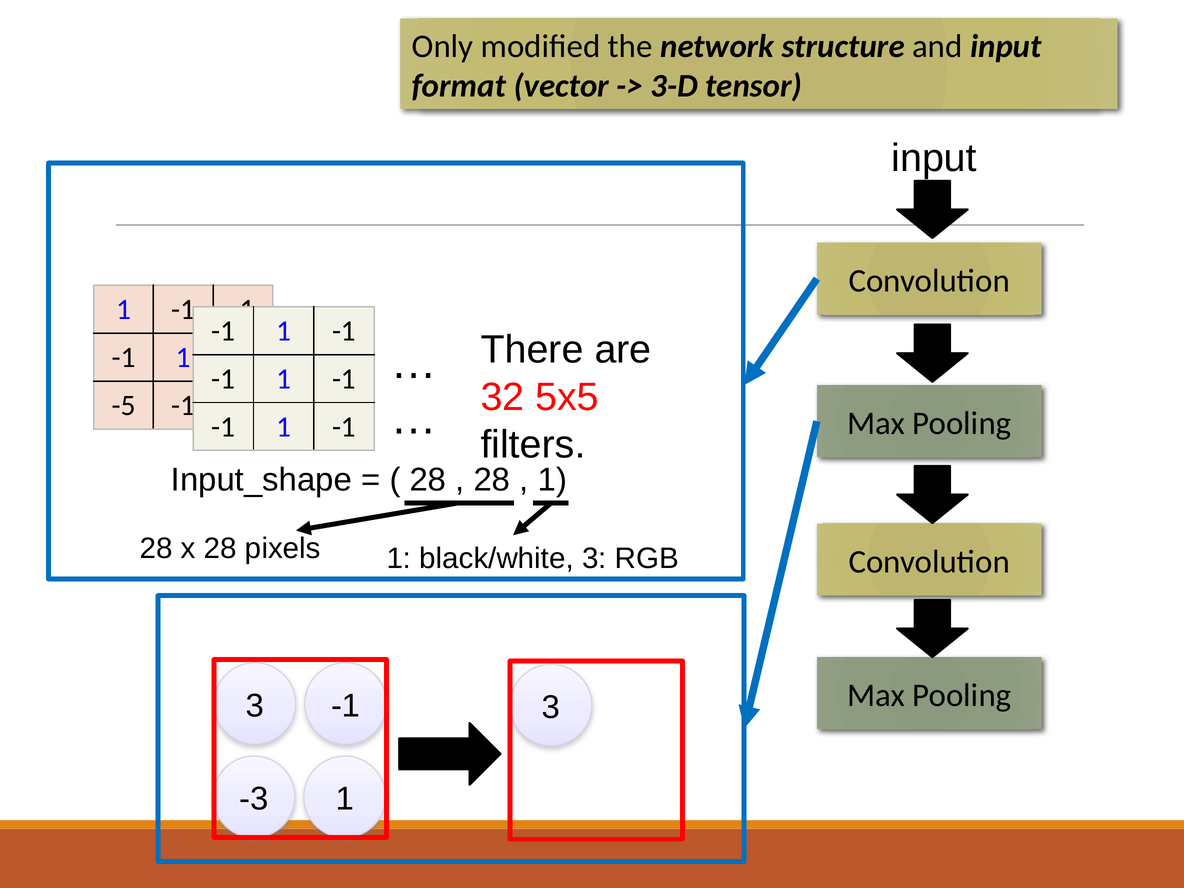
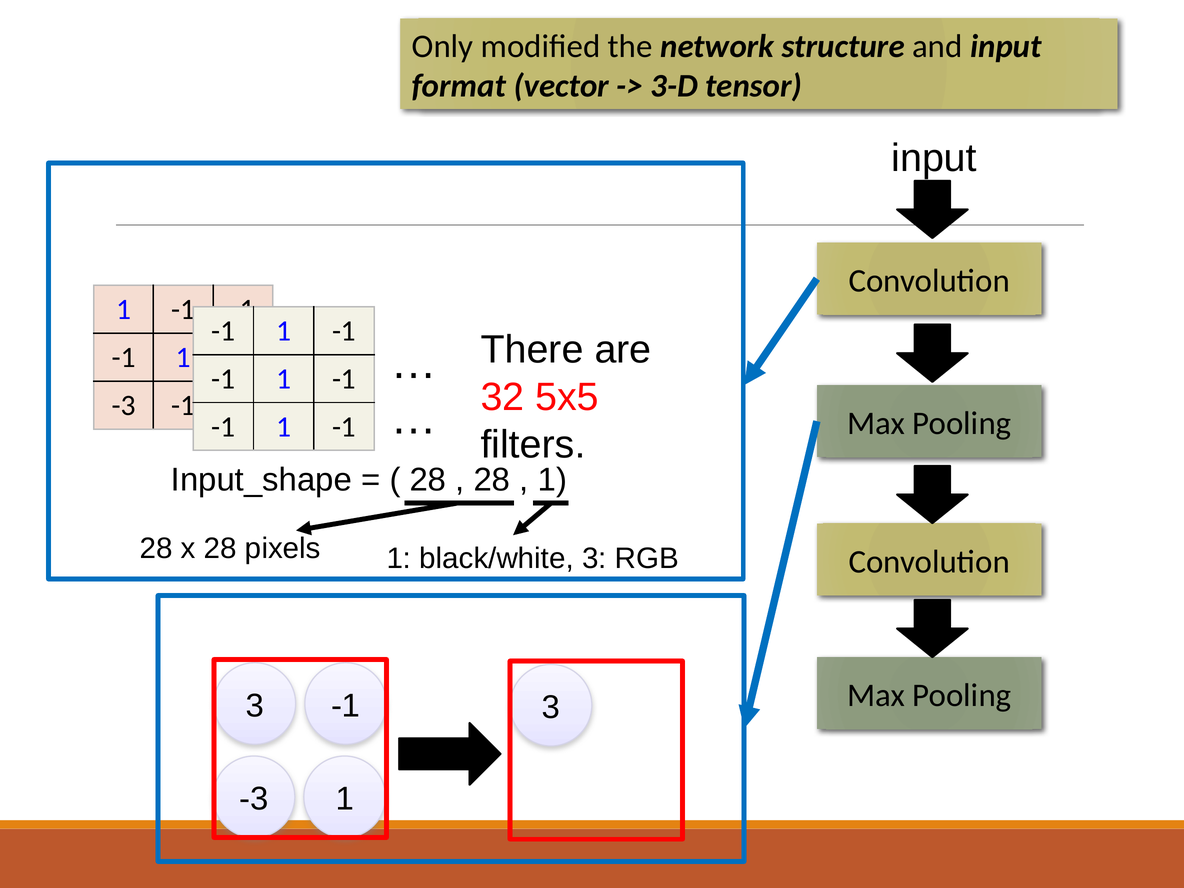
-5 at (124, 406): -5 -> -3
